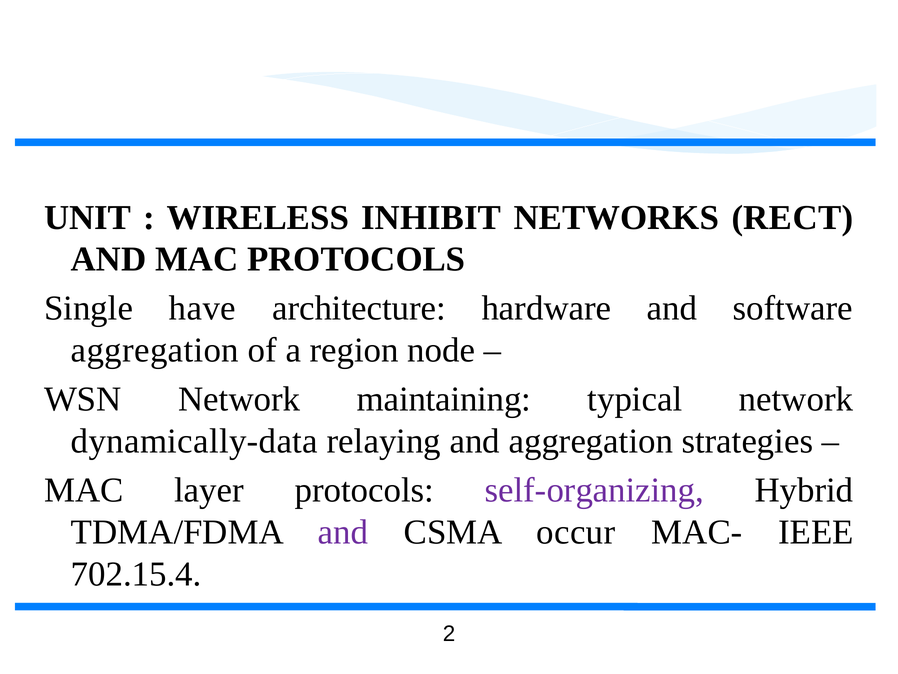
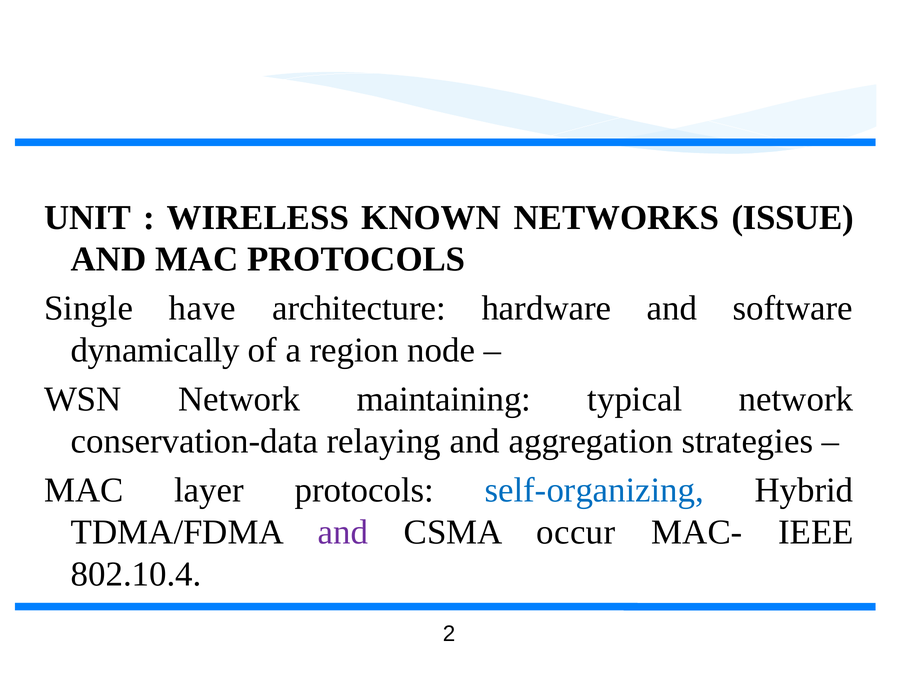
INHIBIT: INHIBIT -> KNOWN
RECT: RECT -> ISSUE
aggregation at (155, 350): aggregation -> dynamically
dynamically-data: dynamically-data -> conservation-data
self-organizing colour: purple -> blue
702.15.4: 702.15.4 -> 802.10.4
